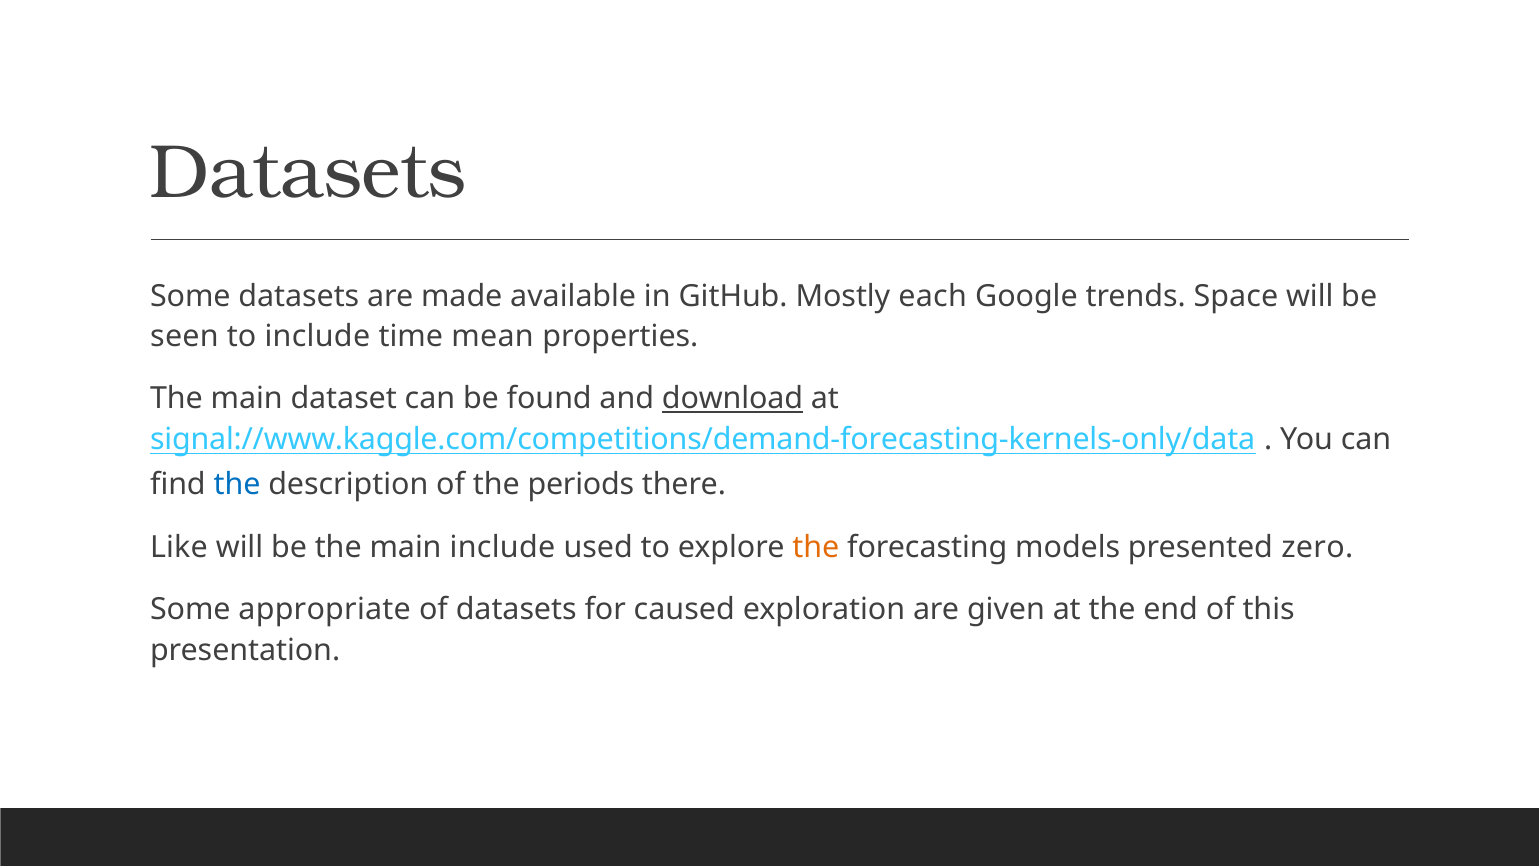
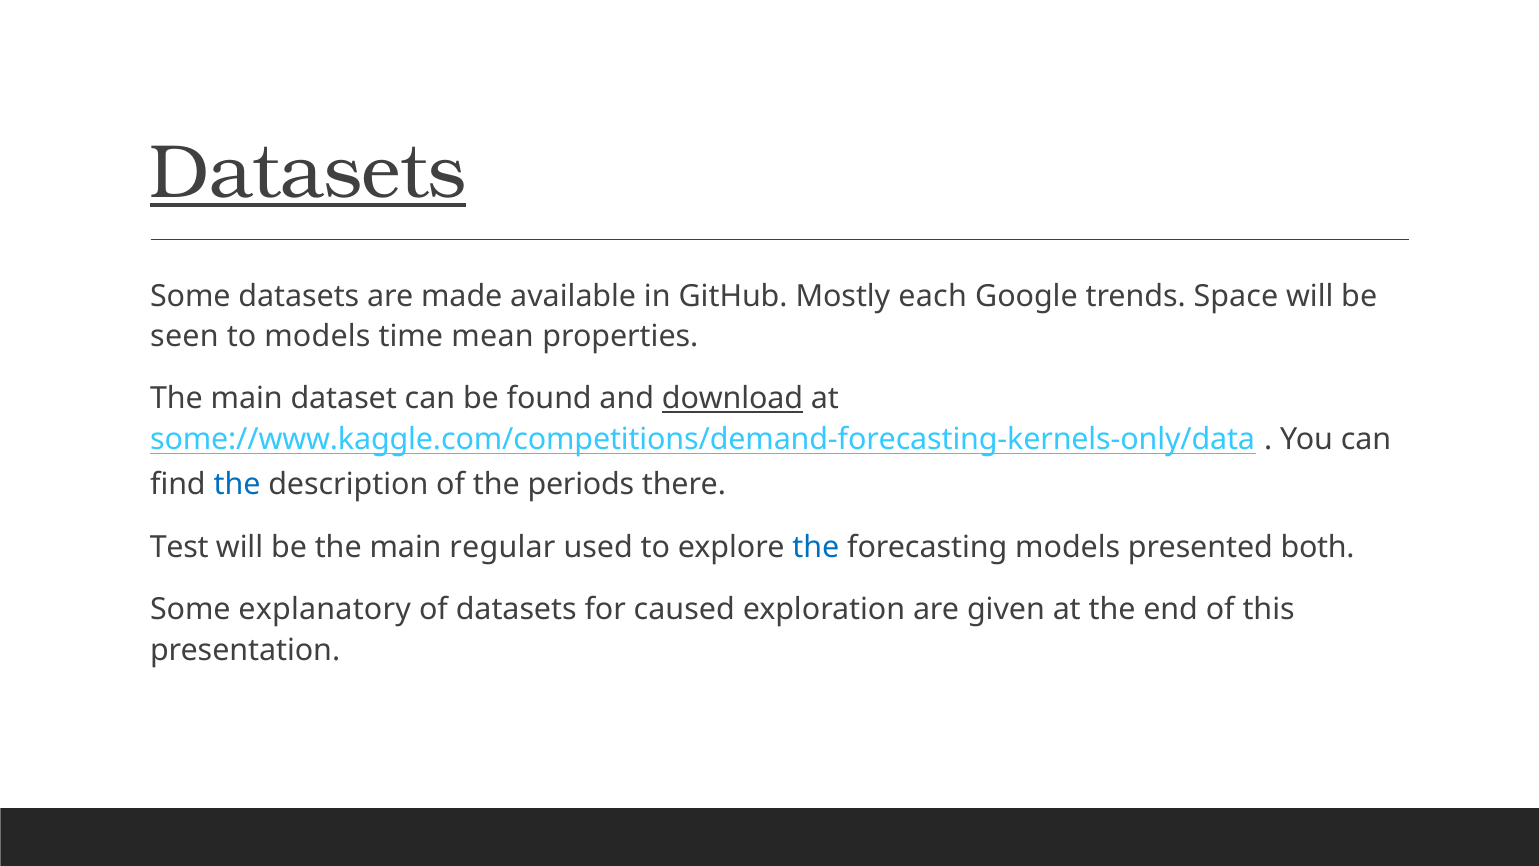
Datasets at (308, 172) underline: none -> present
to include: include -> models
signal://www.kaggle.com/competitions/demand-forecasting-kernels-only/data: signal://www.kaggle.com/competitions/demand-forecasting-kernels-only/data -> some://www.kaggle.com/competitions/demand-forecasting-kernels-only/data
Like: Like -> Test
main include: include -> regular
the at (816, 547) colour: orange -> blue
zero: zero -> both
appropriate: appropriate -> explanatory
